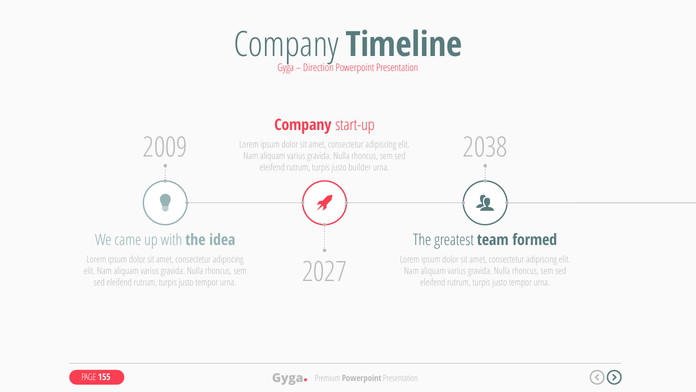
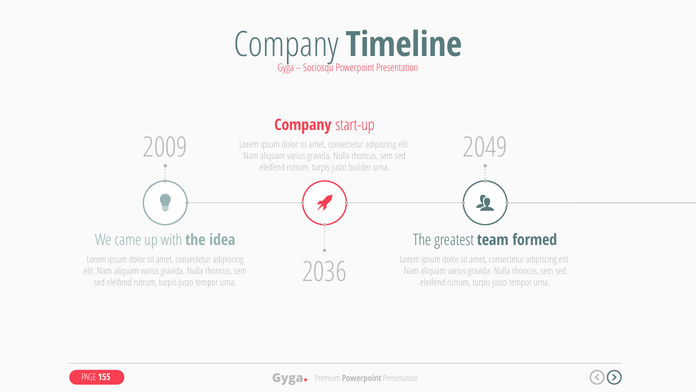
Direction: Direction -> Sociosqu
2038: 2038 -> 2049
2027: 2027 -> 2036
